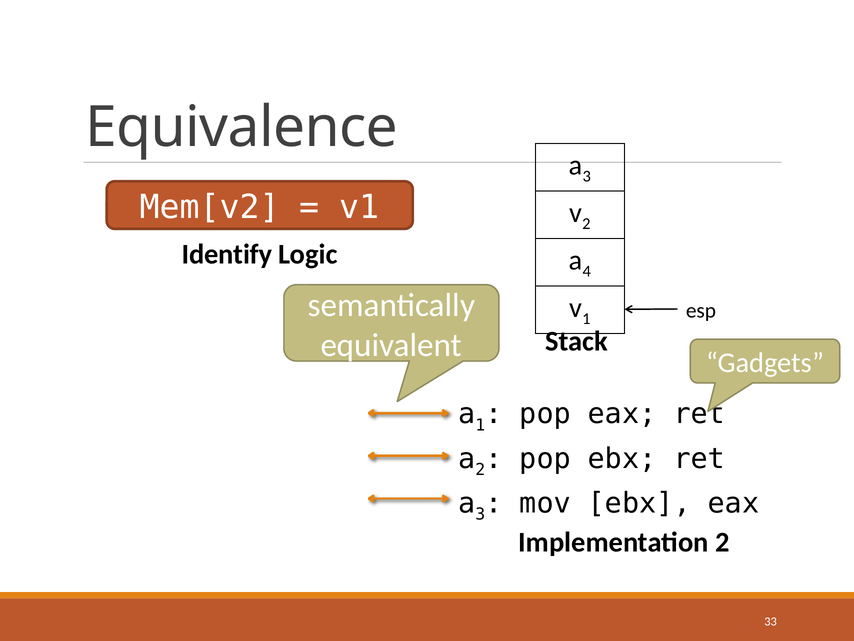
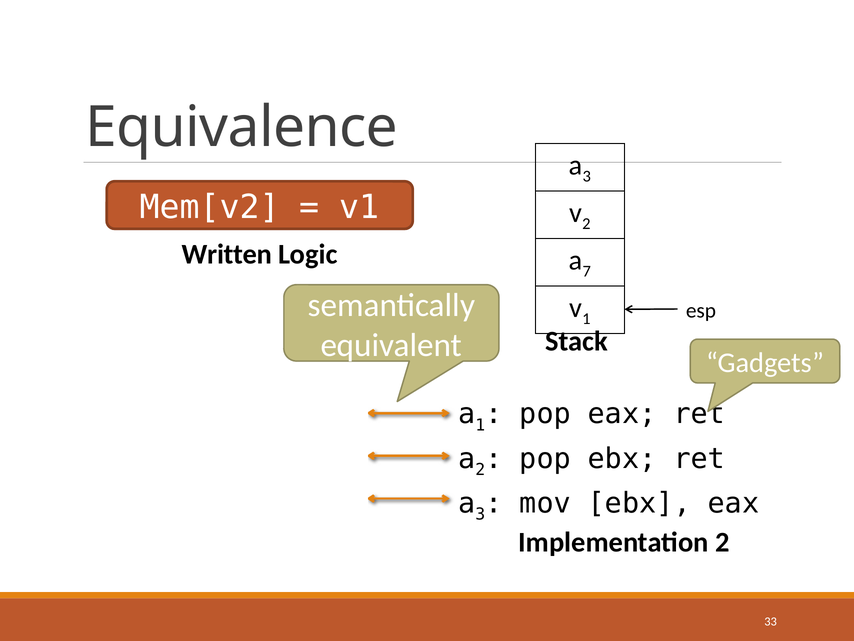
Identify: Identify -> Written
4: 4 -> 7
